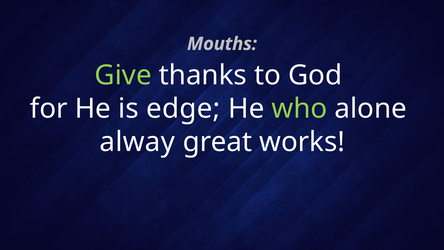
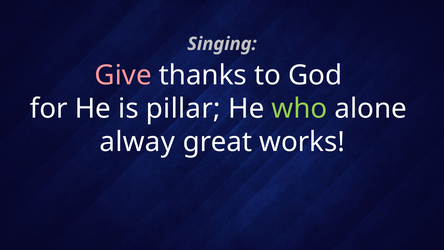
Mouths: Mouths -> Singing
Give colour: light green -> pink
edge: edge -> pillar
